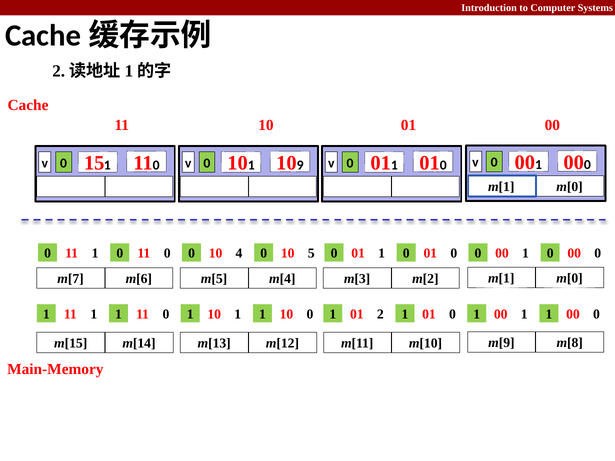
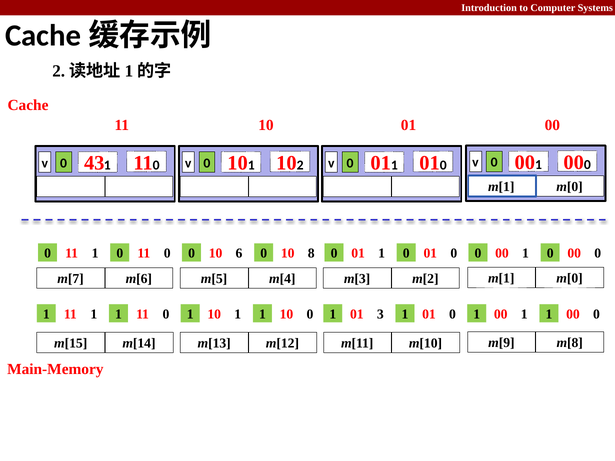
15: 15 -> 43
9: 9 -> 2
4: 4 -> 6
5: 5 -> 8
2: 2 -> 3
